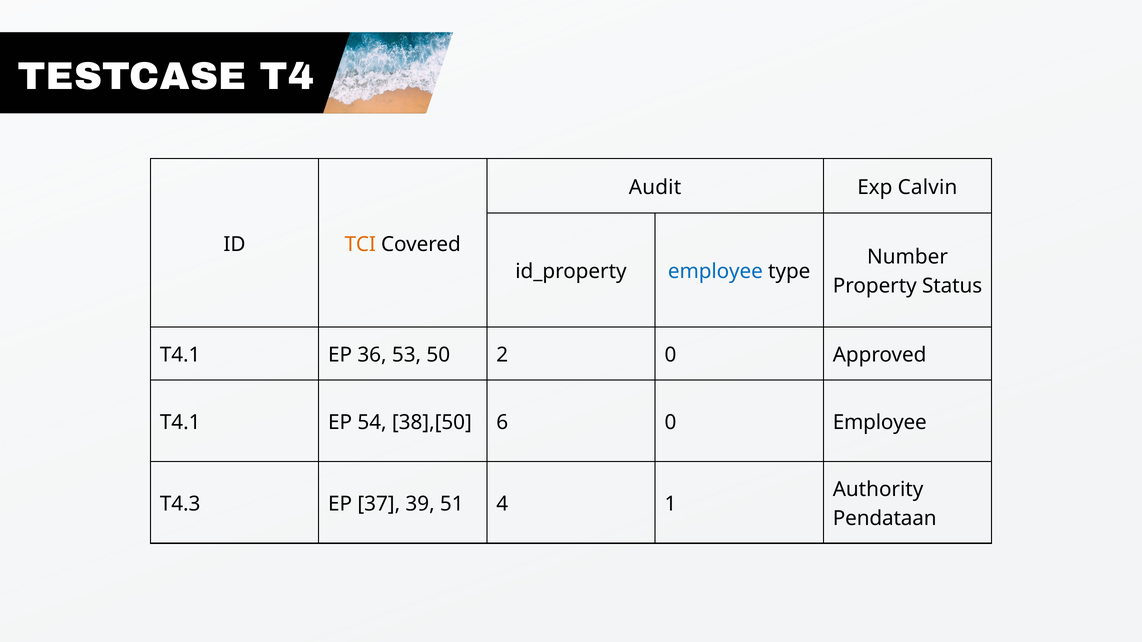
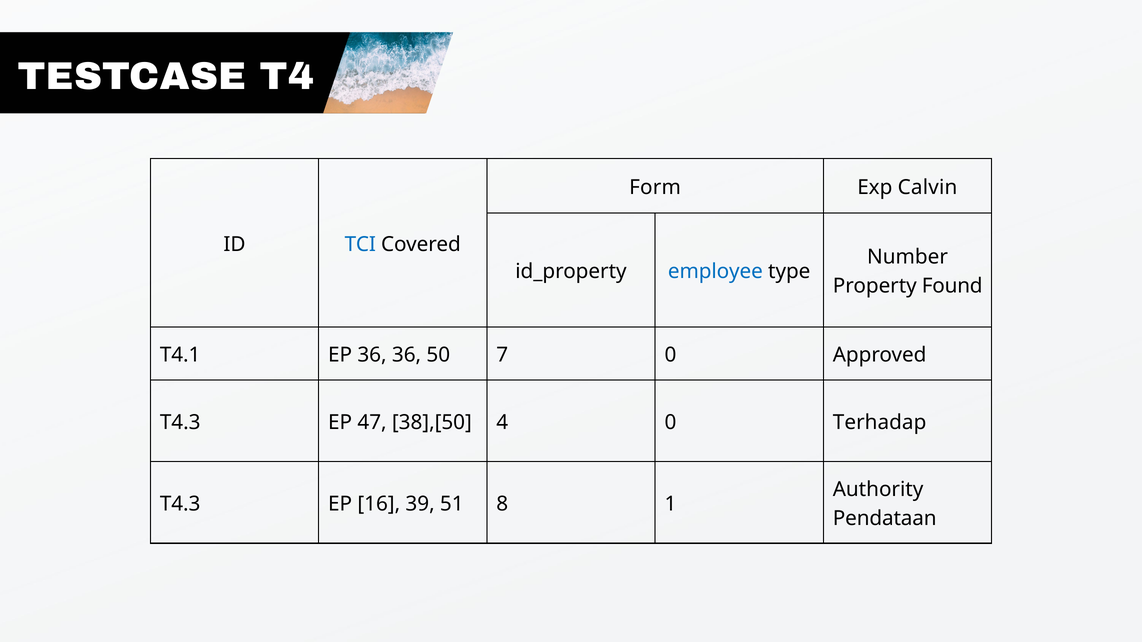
Audit: Audit -> Form
TCI colour: orange -> blue
Status: Status -> Found
36 53: 53 -> 36
2: 2 -> 7
T4.1 at (180, 422): T4.1 -> T4.3
54: 54 -> 47
6: 6 -> 4
0 Employee: Employee -> Terhadap
37: 37 -> 16
4: 4 -> 8
